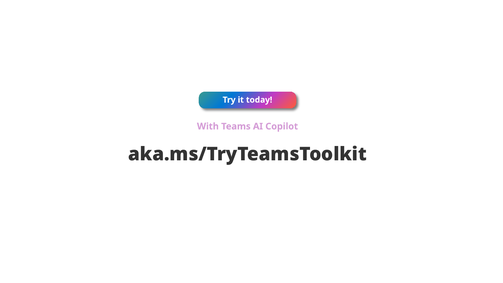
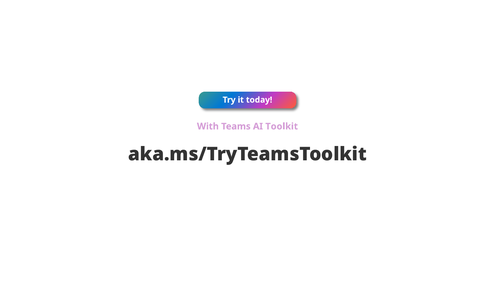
Copilot: Copilot -> Toolkit
